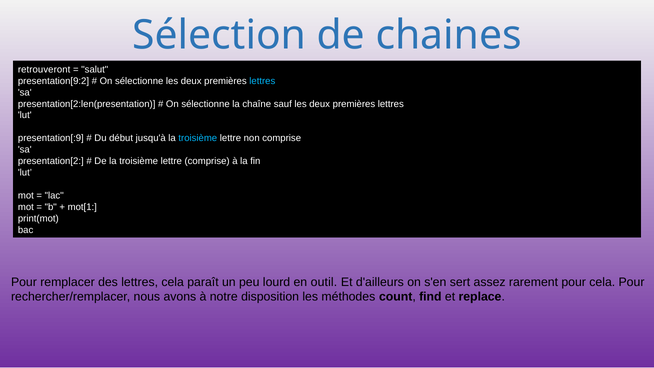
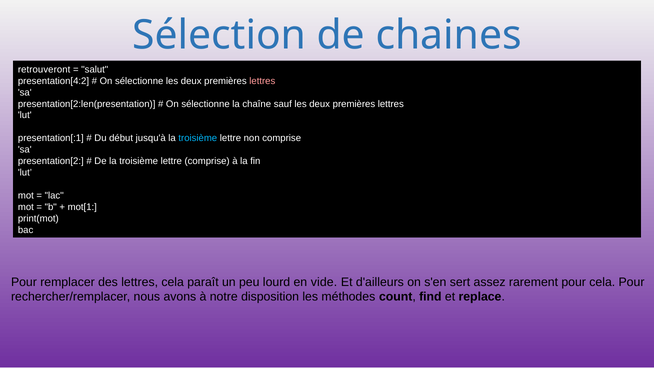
presentation[9:2: presentation[9:2 -> presentation[4:2
lettres at (262, 81) colour: light blue -> pink
presentation[:9: presentation[:9 -> presentation[:1
outil: outil -> vide
